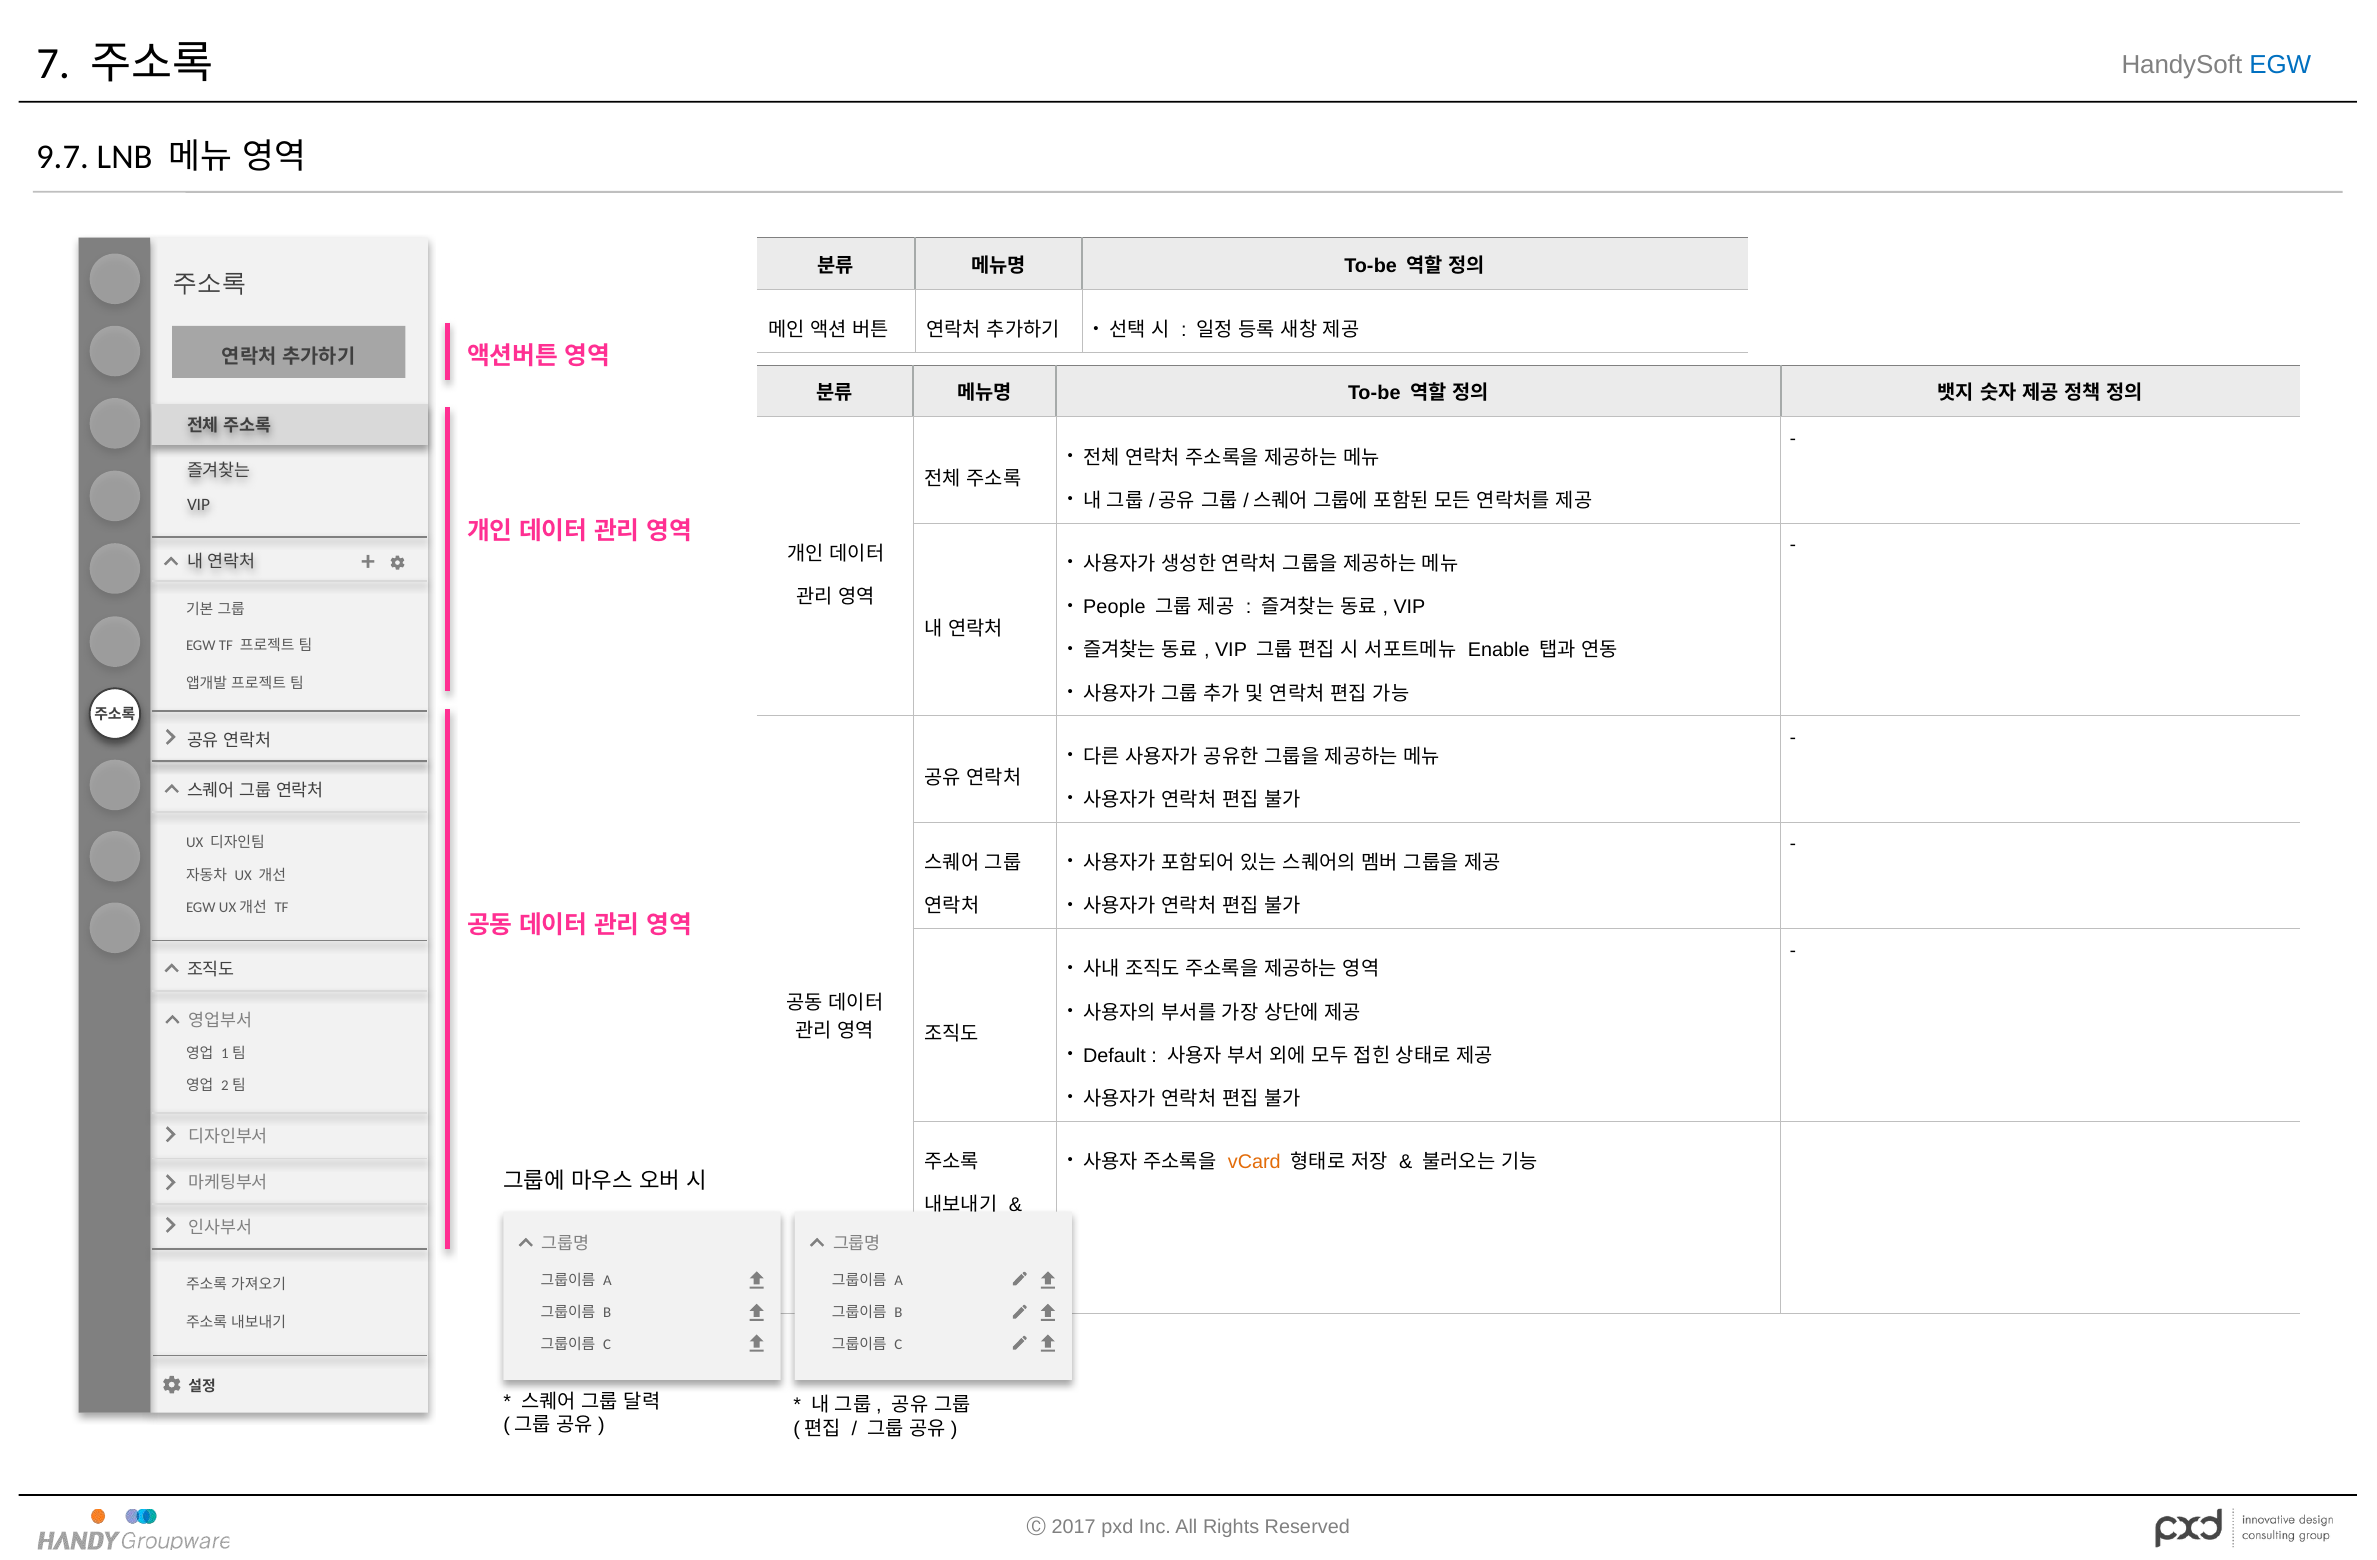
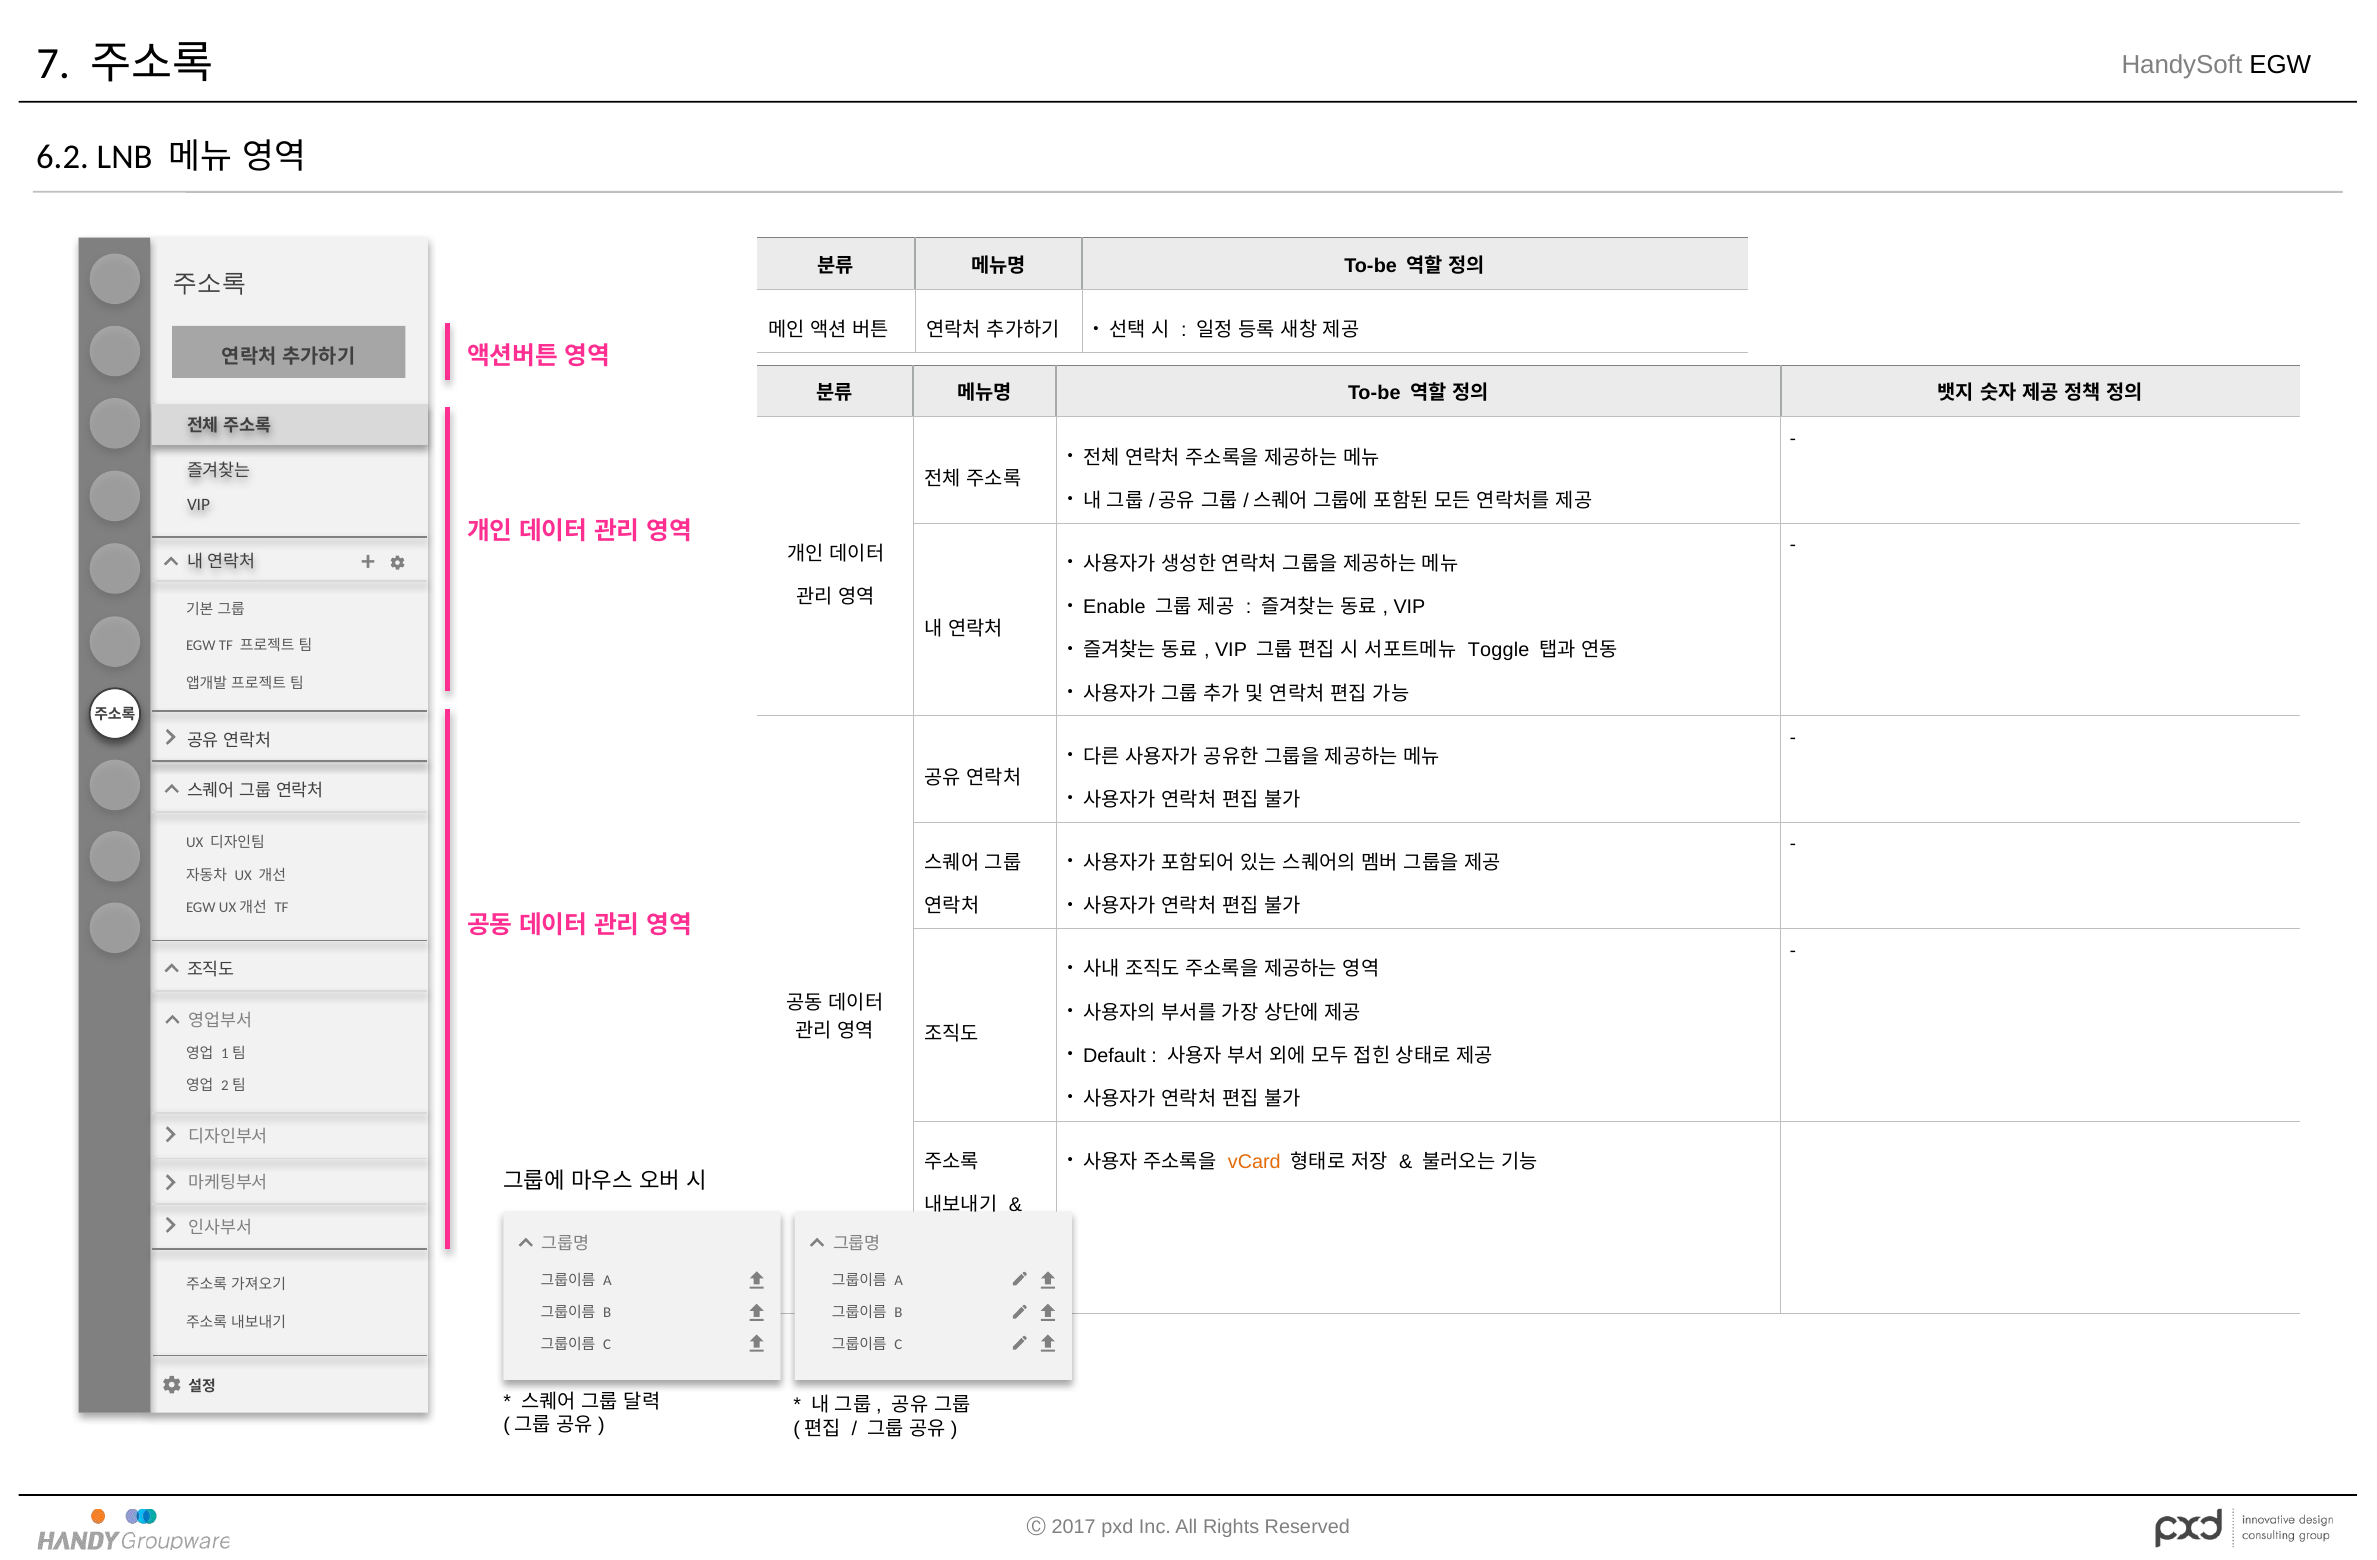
EGW at (2280, 65) colour: blue -> black
9.7: 9.7 -> 6.2
People: People -> Enable
Enable: Enable -> Toggle
